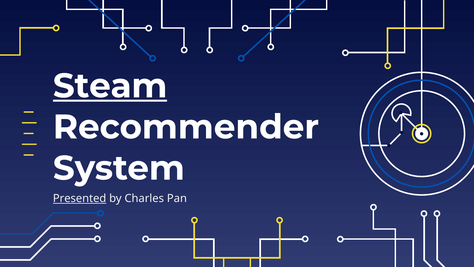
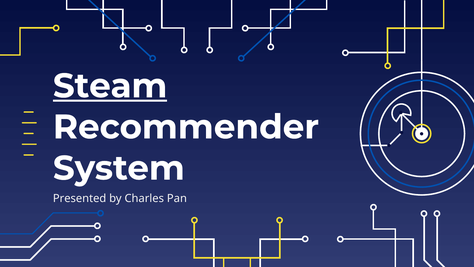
Presented underline: present -> none
